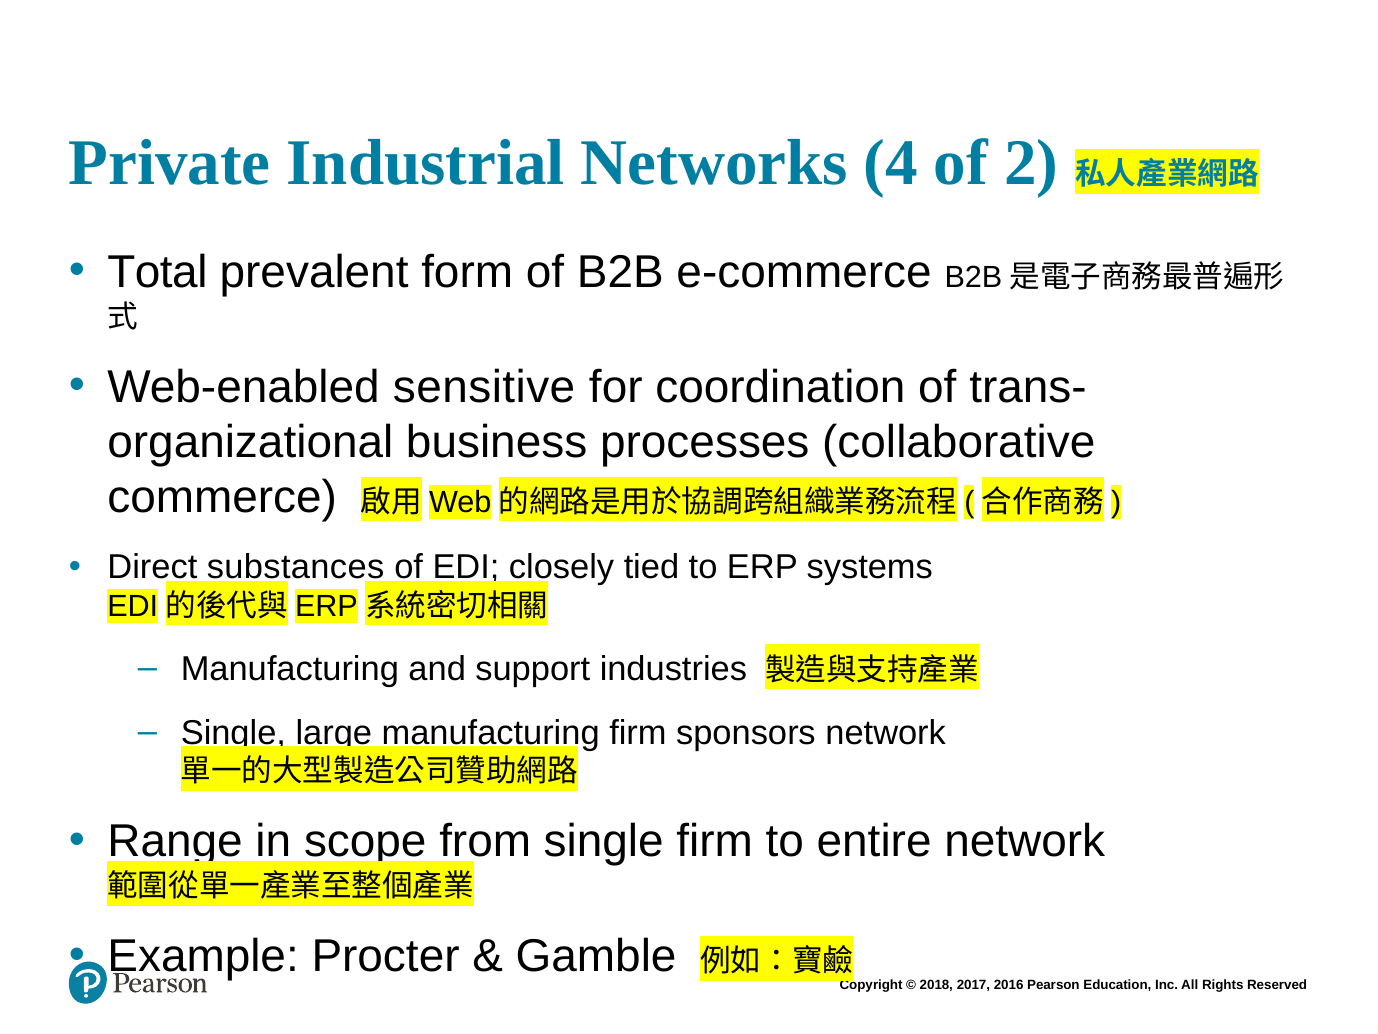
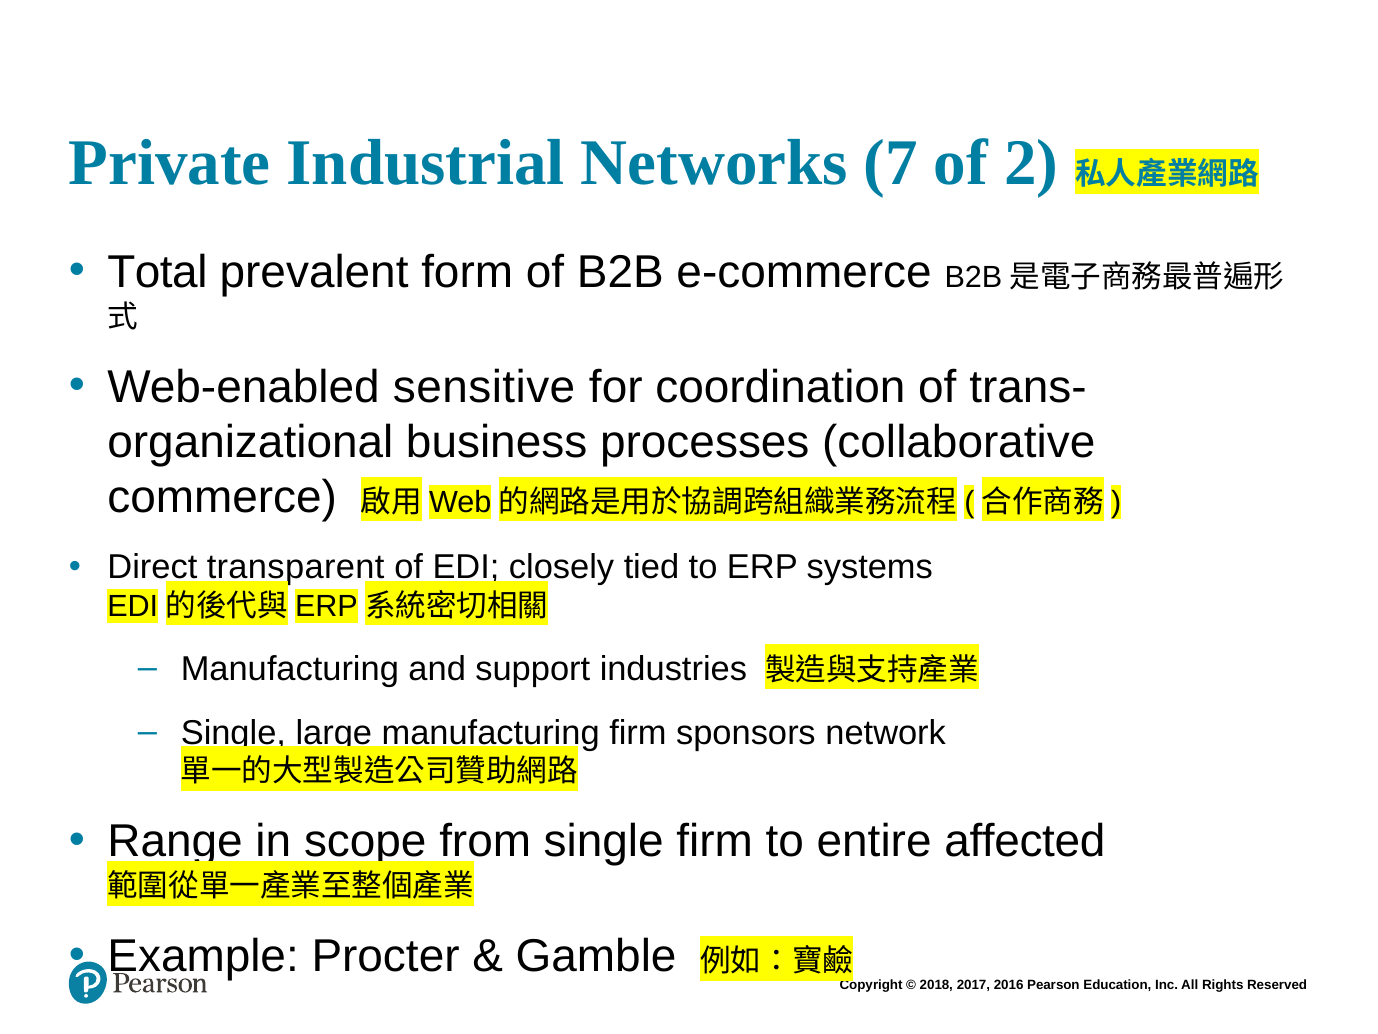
4: 4 -> 7
substances: substances -> transparent
entire network: network -> affected
